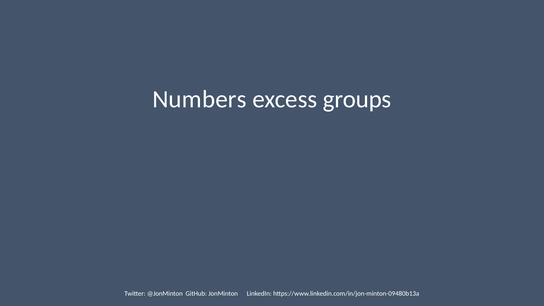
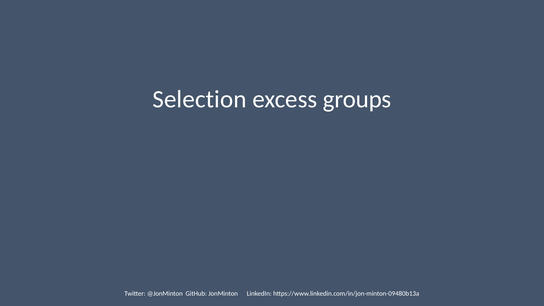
Numbers: Numbers -> Selection
